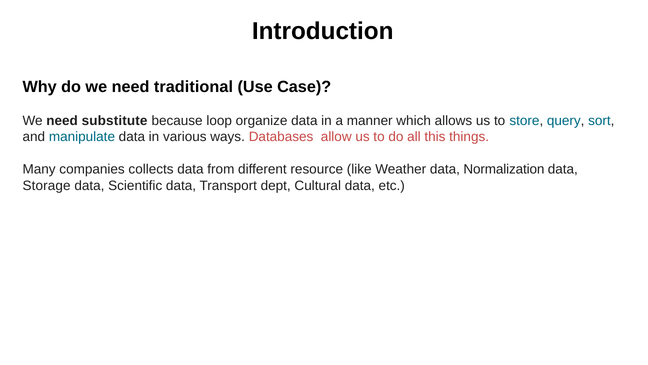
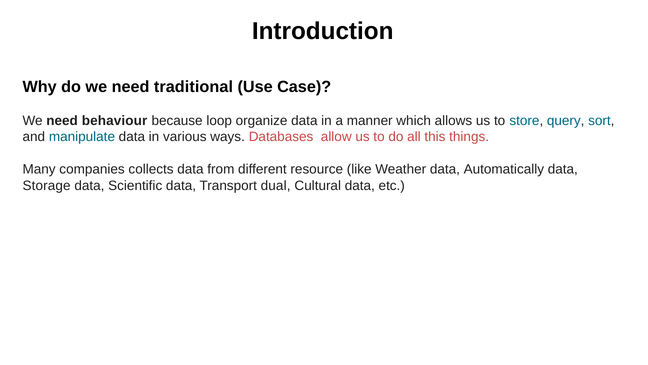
substitute: substitute -> behaviour
Normalization: Normalization -> Automatically
dept: dept -> dual
